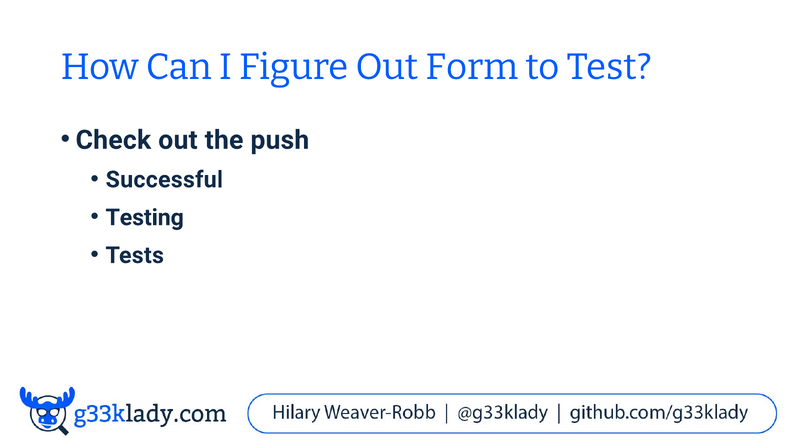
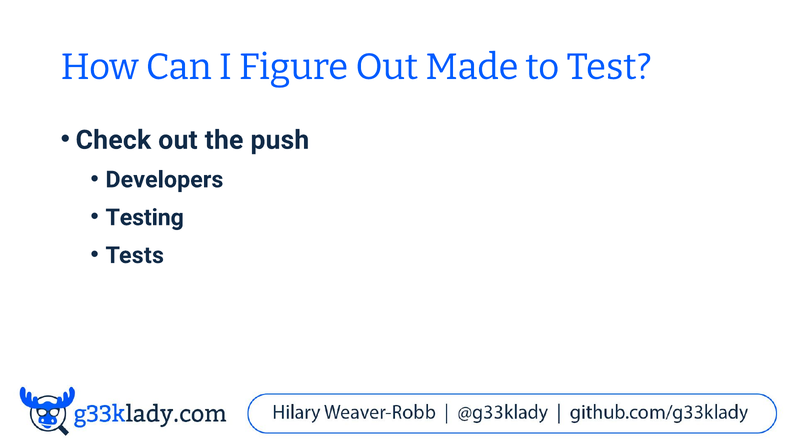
Form: Form -> Made
Successful: Successful -> Developers
